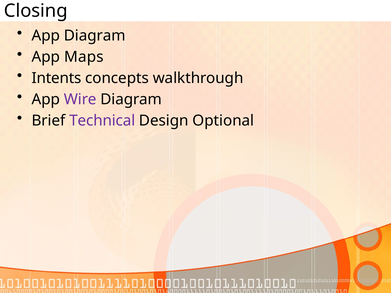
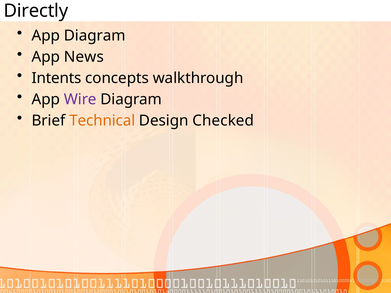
Closing: Closing -> Directly
Maps: Maps -> News
Technical colour: purple -> orange
Optional: Optional -> Checked
